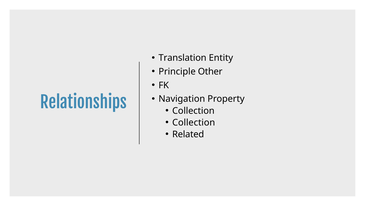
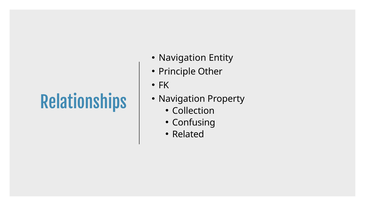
Translation at (182, 58): Translation -> Navigation
Collection at (194, 122): Collection -> Confusing
